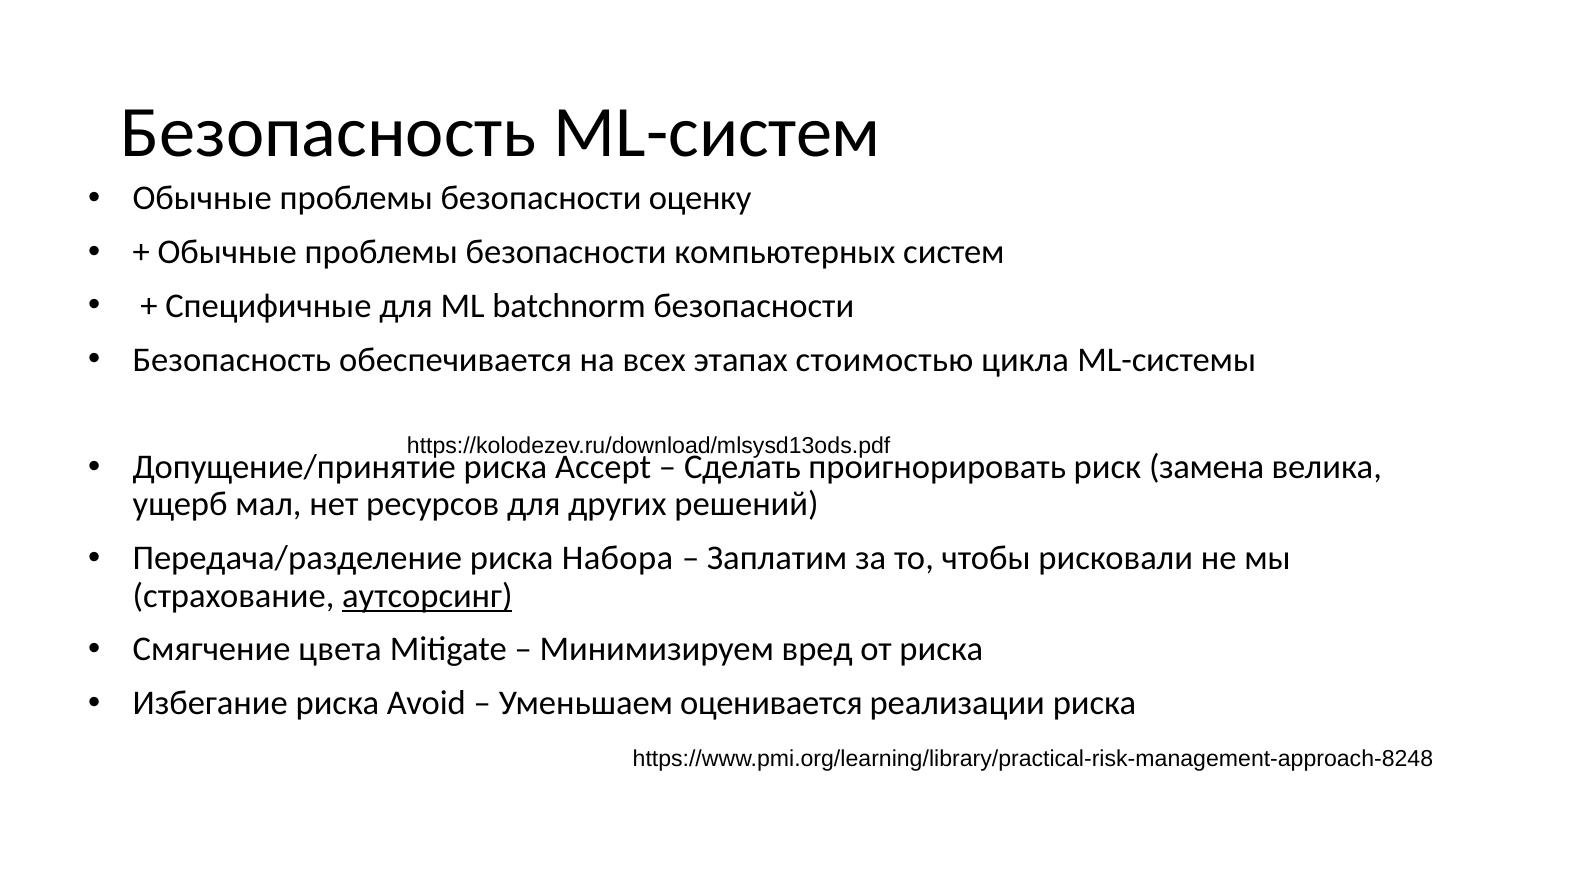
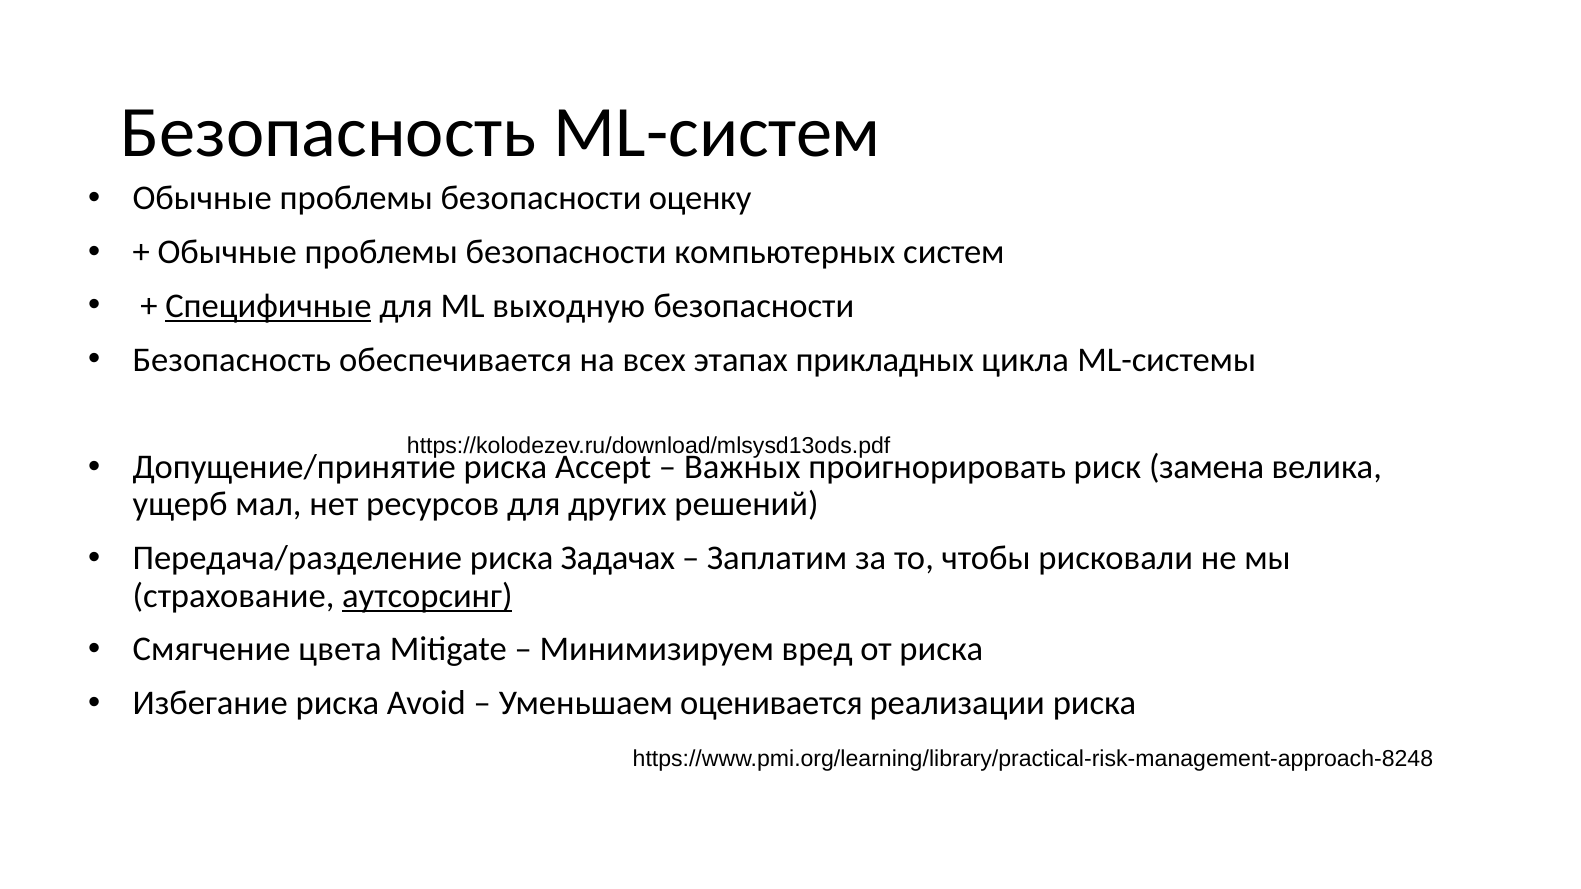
Специфичные underline: none -> present
batchnorm: batchnorm -> выходную
стоимостью: стоимостью -> прикладных
Сделать: Сделать -> Важных
Набора: Набора -> Задачах
